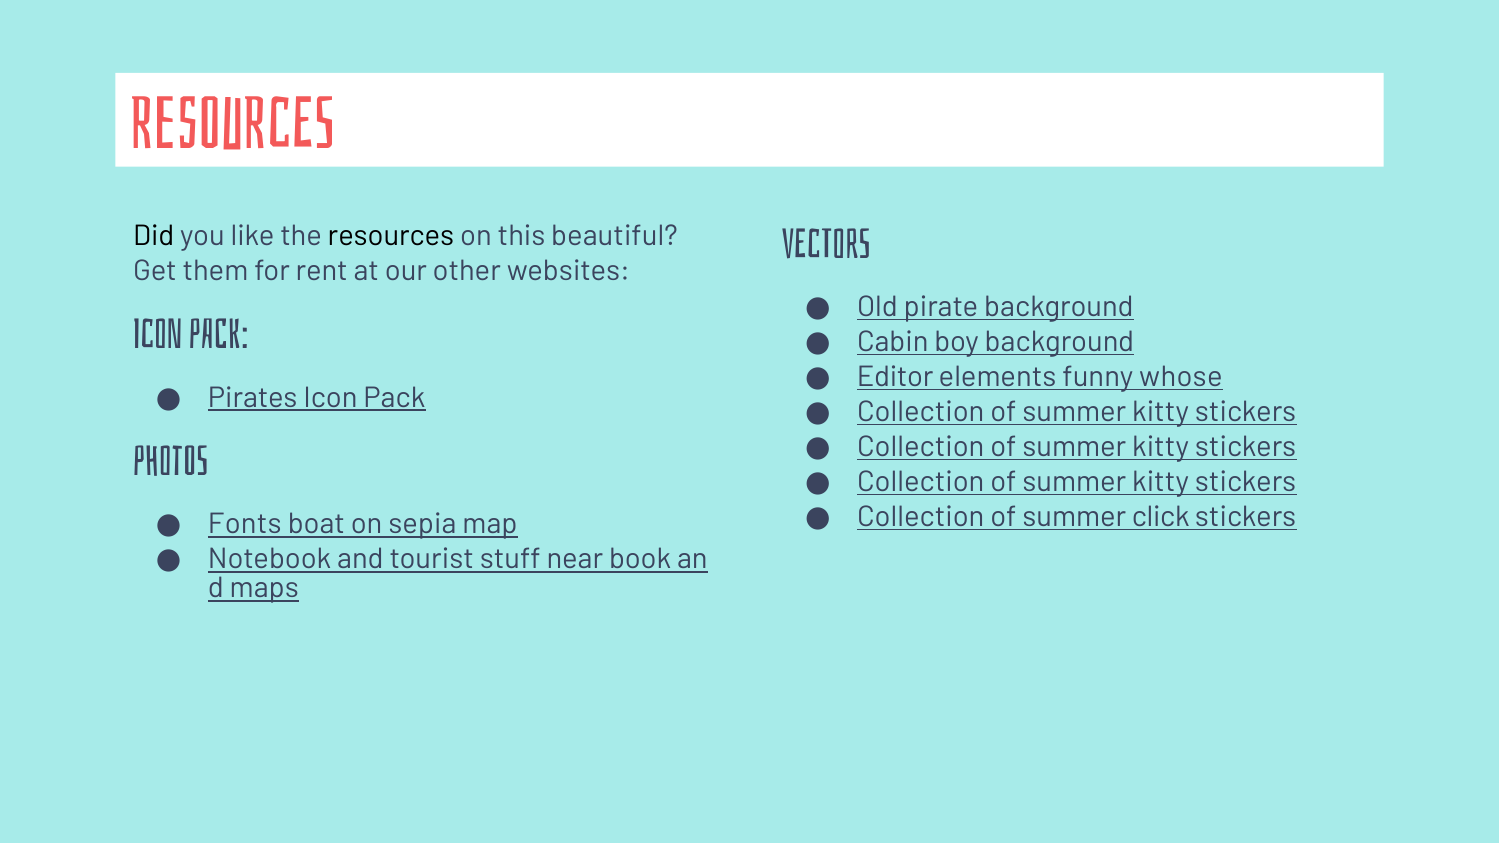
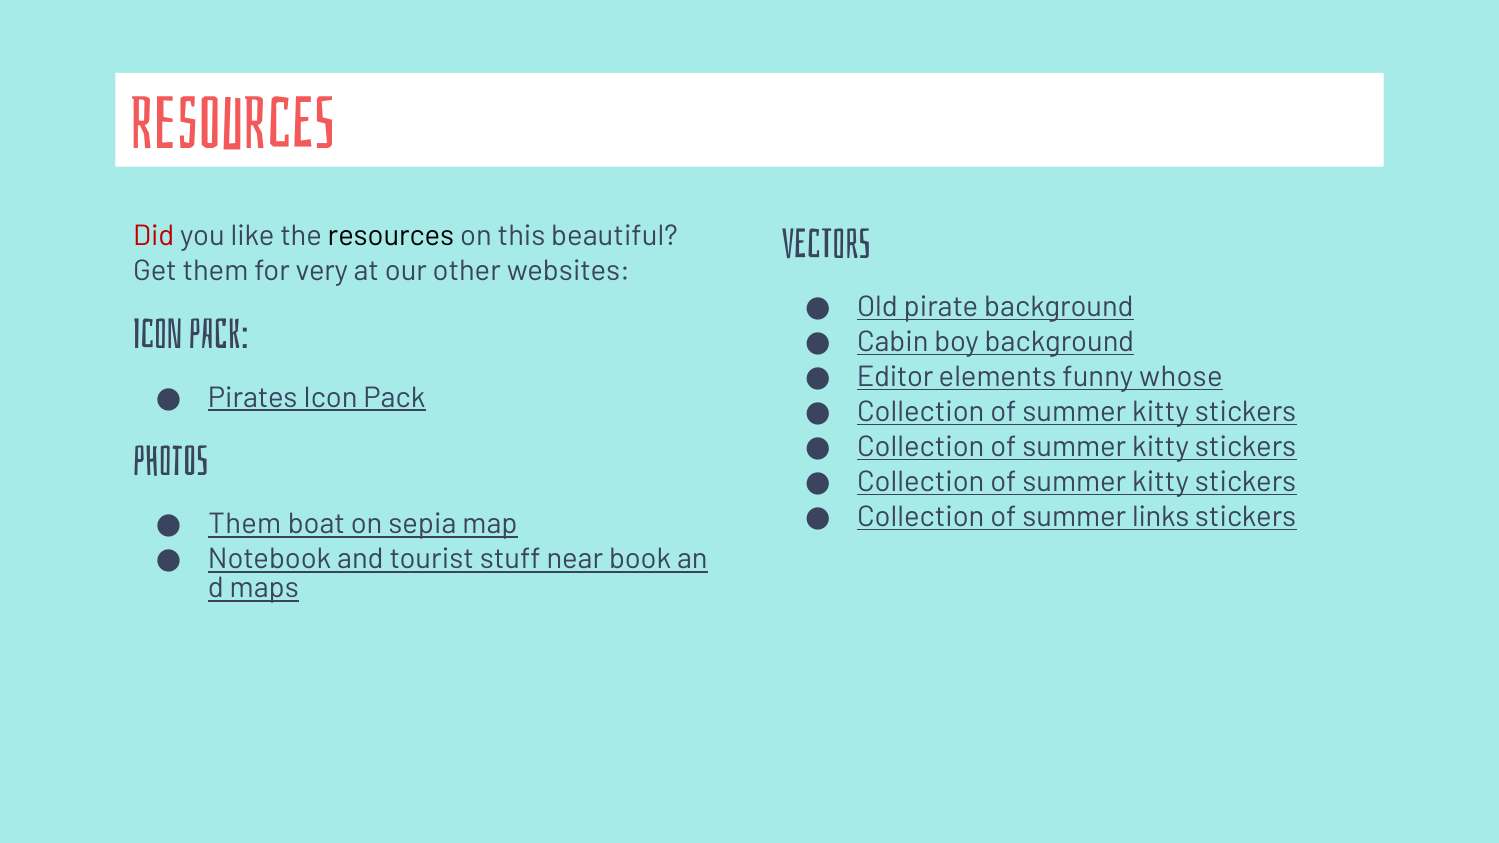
Did colour: black -> red
rent: rent -> very
click: click -> links
Fonts at (245, 524): Fonts -> Them
